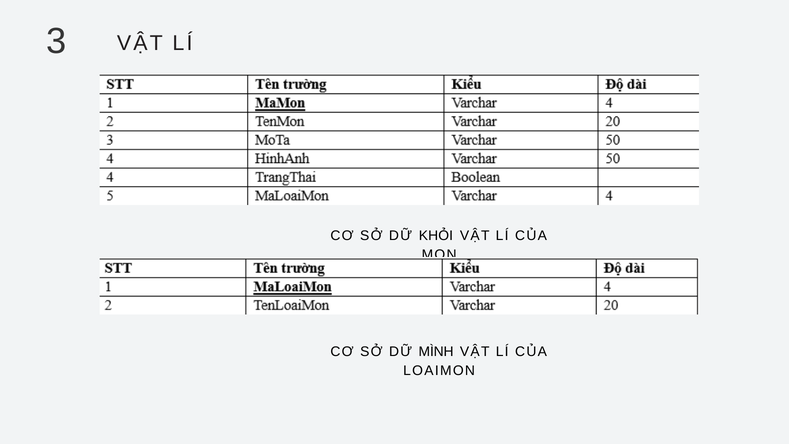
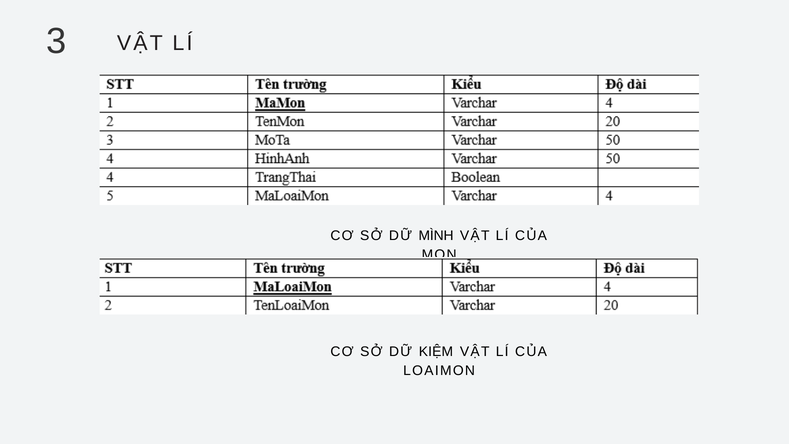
KHỎI: KHỎI -> MÌNH
MÌNH: MÌNH -> KIỆM
